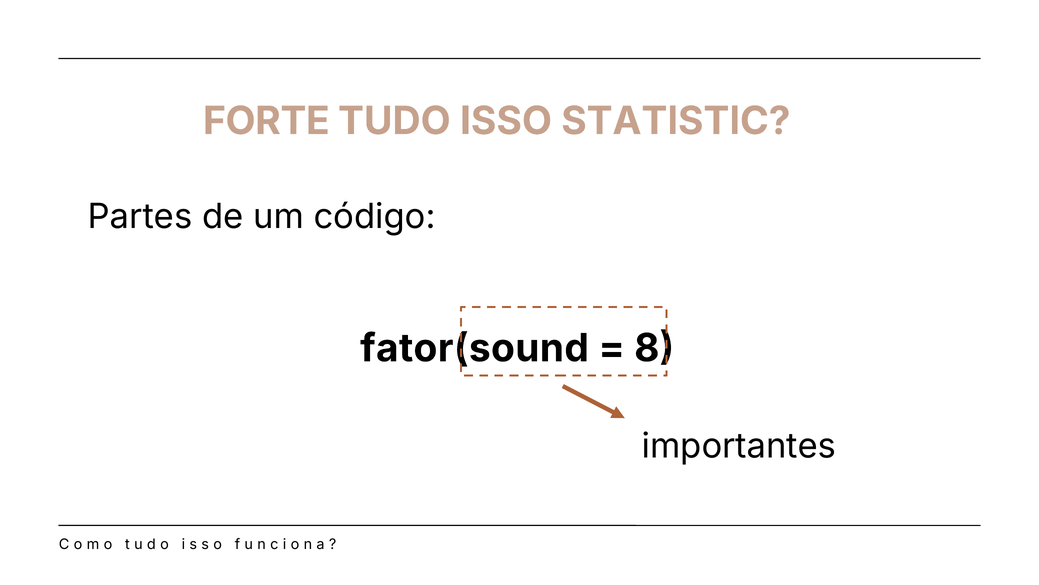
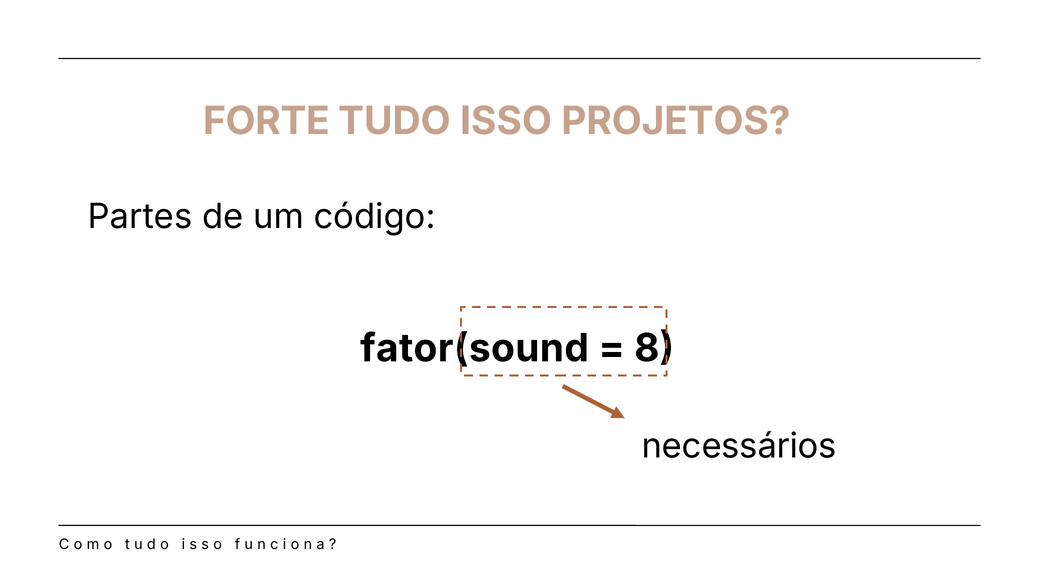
STATISTIC: STATISTIC -> PROJETOS
importantes: importantes -> necessários
